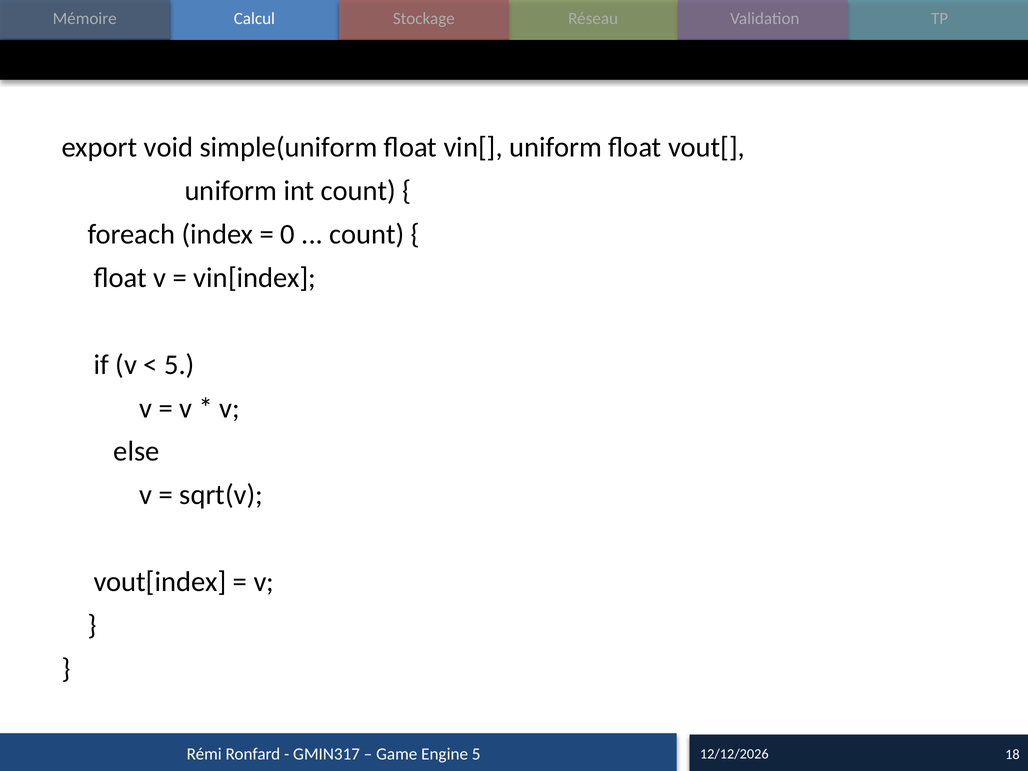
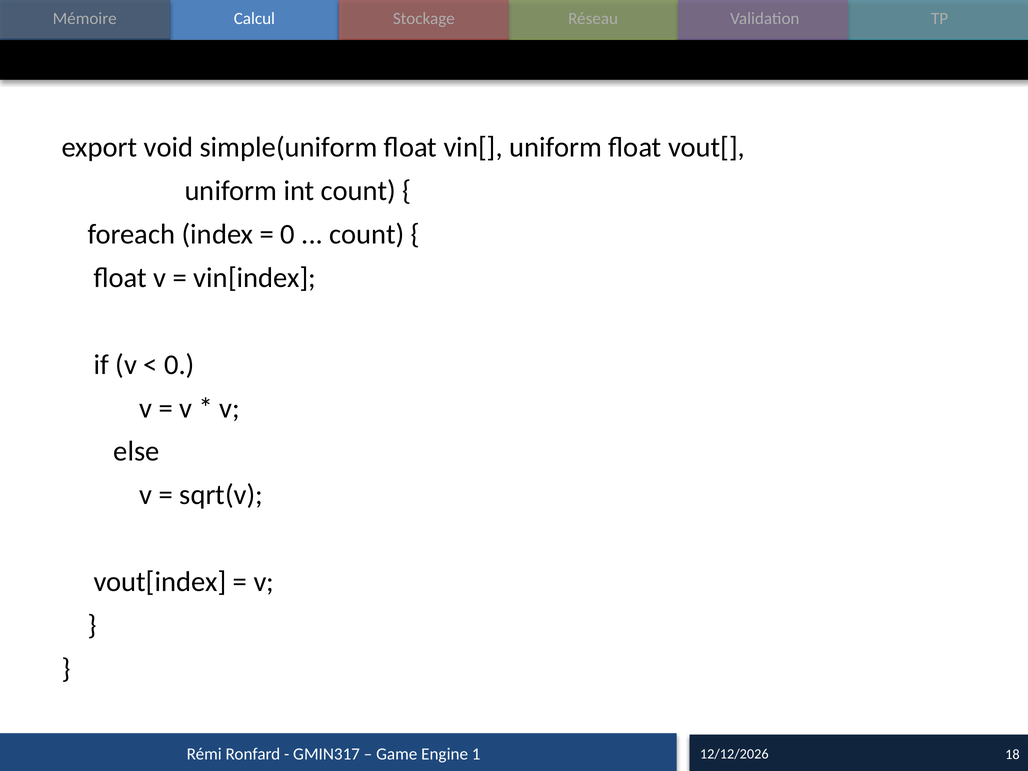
5 at (179, 365): 5 -> 0
Engine 5: 5 -> 1
